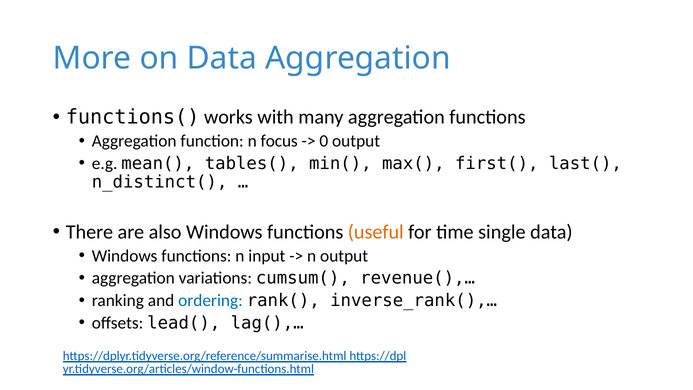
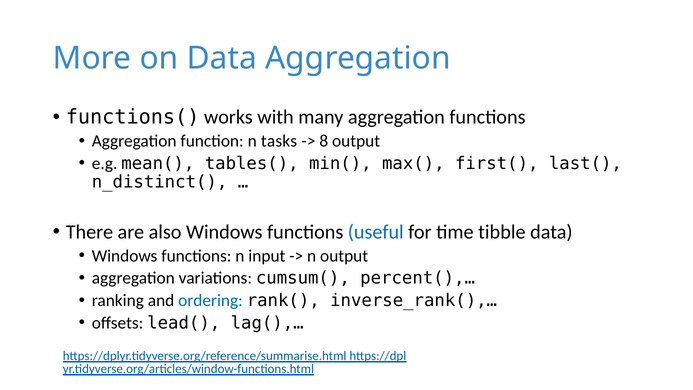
focus: focus -> tasks
0: 0 -> 8
useful colour: orange -> blue
single: single -> tibble
revenue(),…: revenue(),… -> percent(),…
